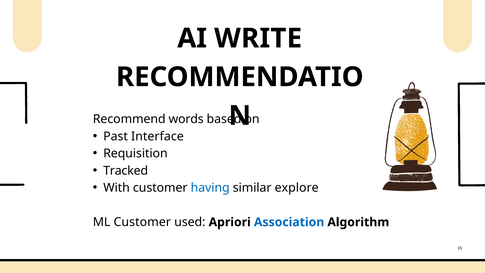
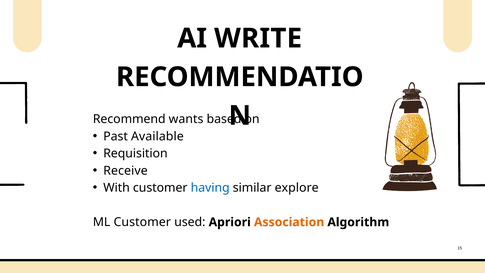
words: words -> wants
Interface: Interface -> Available
Tracked: Tracked -> Receive
Association colour: blue -> orange
